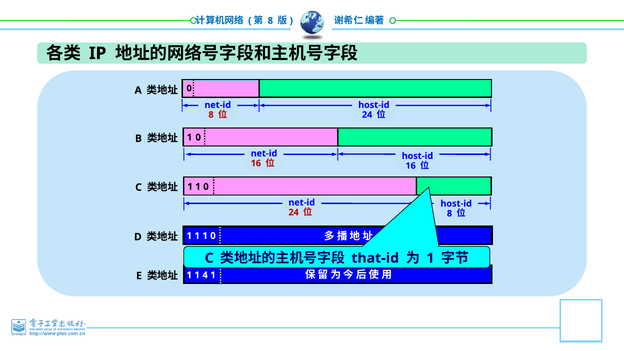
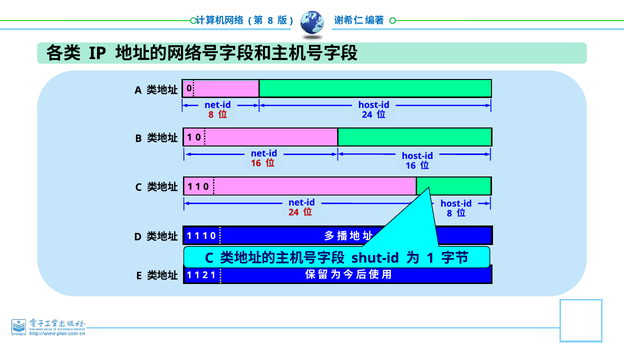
that-id: that-id -> shut-id
4: 4 -> 2
